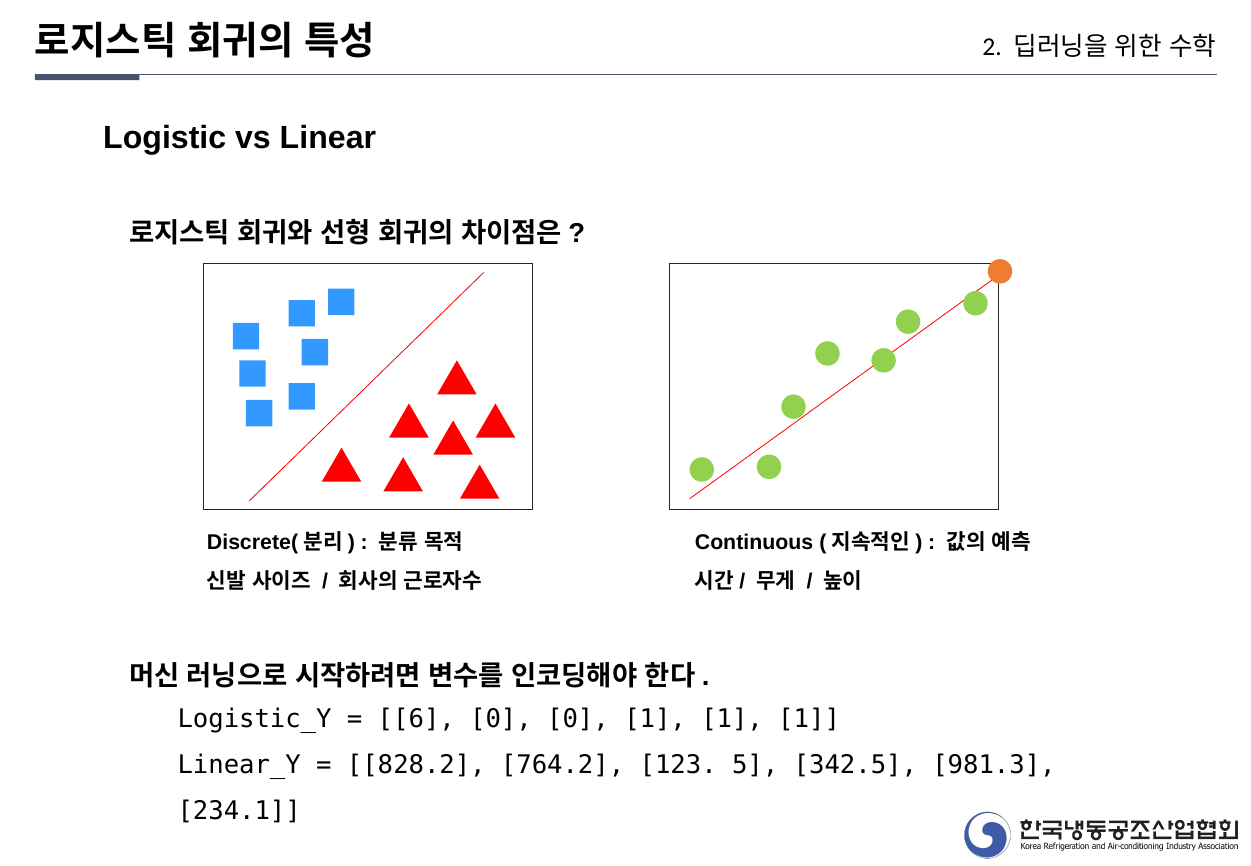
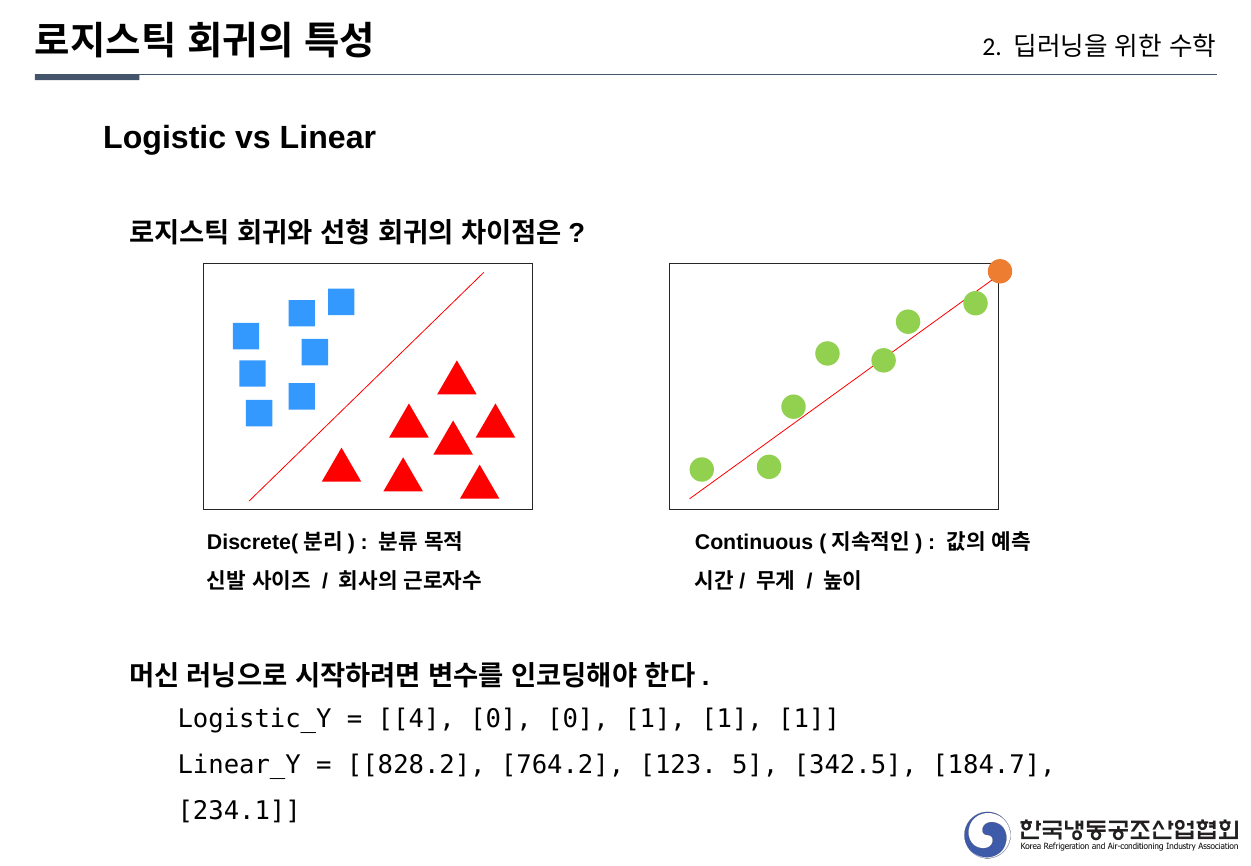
6: 6 -> 4
981.3: 981.3 -> 184.7
